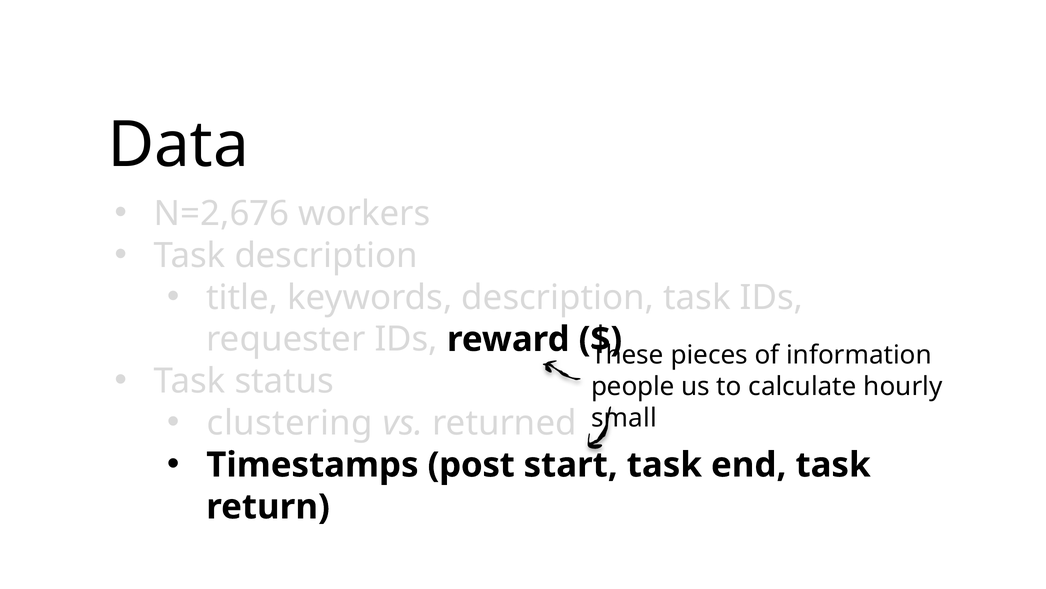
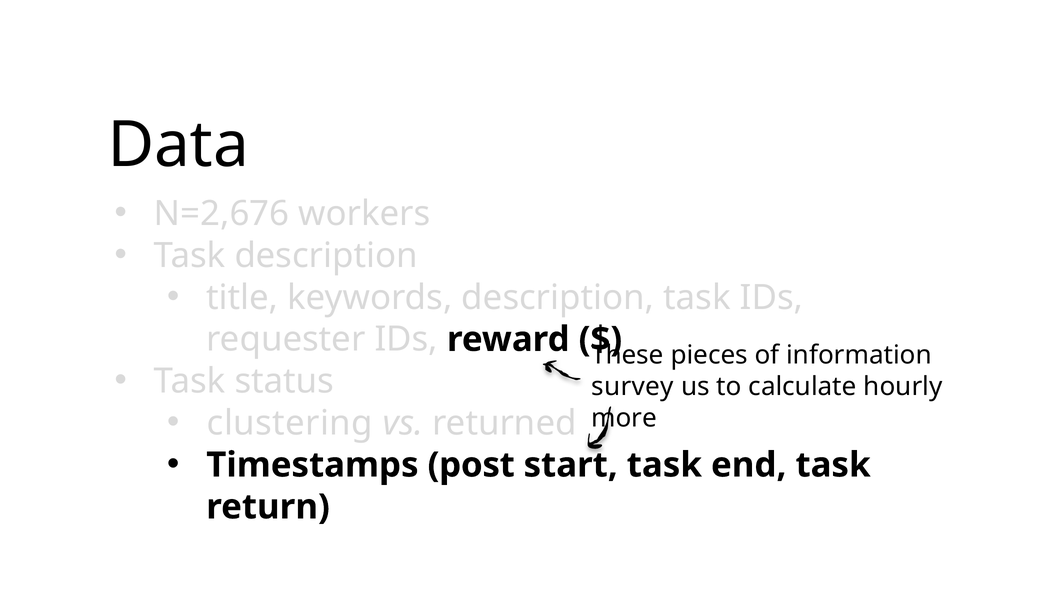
people: people -> survey
small: small -> more
